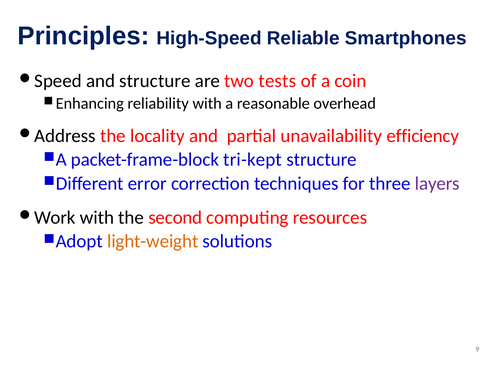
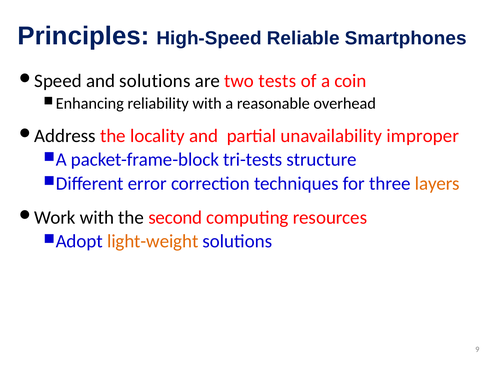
and structure: structure -> solutions
efficiency: efficiency -> improper
tri-kept: tri-kept -> tri-tests
layers colour: purple -> orange
